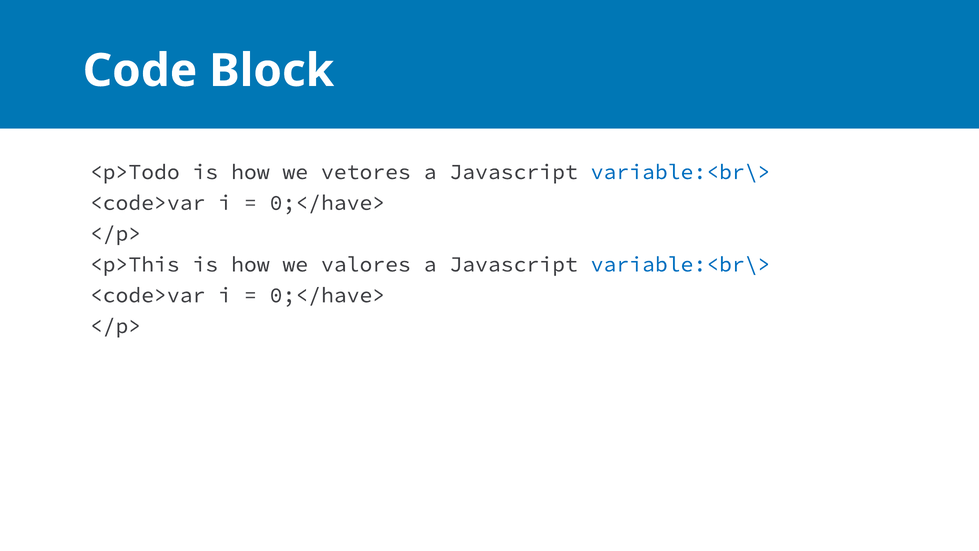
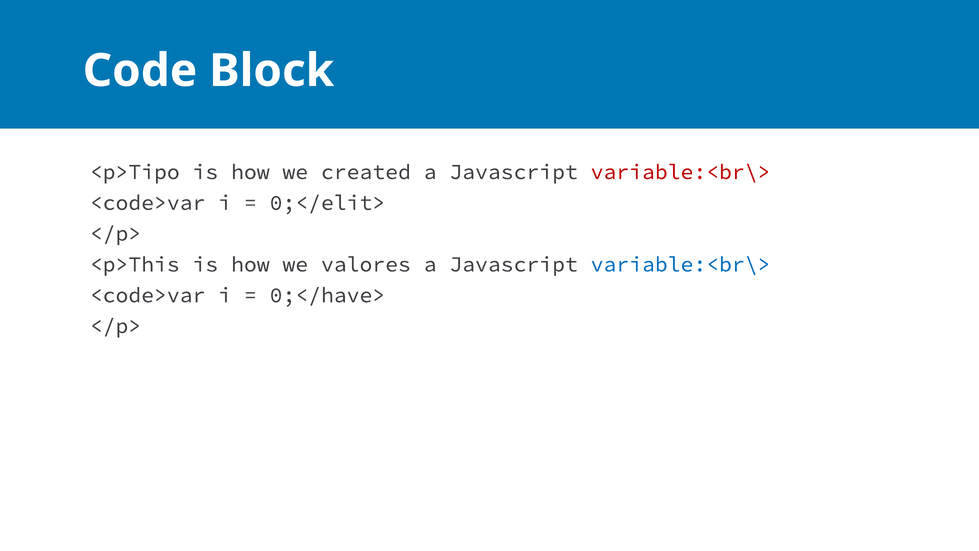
<p>Todo: <p>Todo -> <p>Tipo
vetores: vetores -> created
variable:<br\> at (681, 172) colour: blue -> red
0;</have> at (327, 203): 0;</have> -> 0;</elit>
